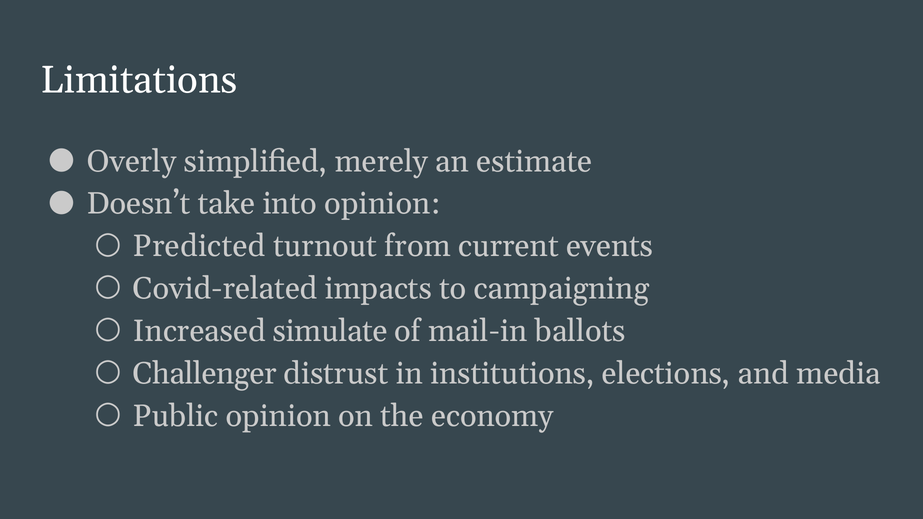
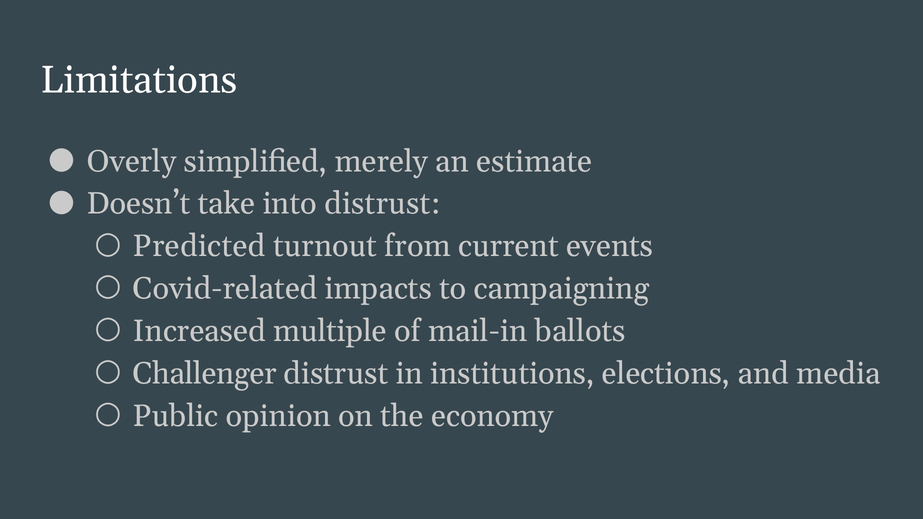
into opinion: opinion -> distrust
simulate: simulate -> multiple
